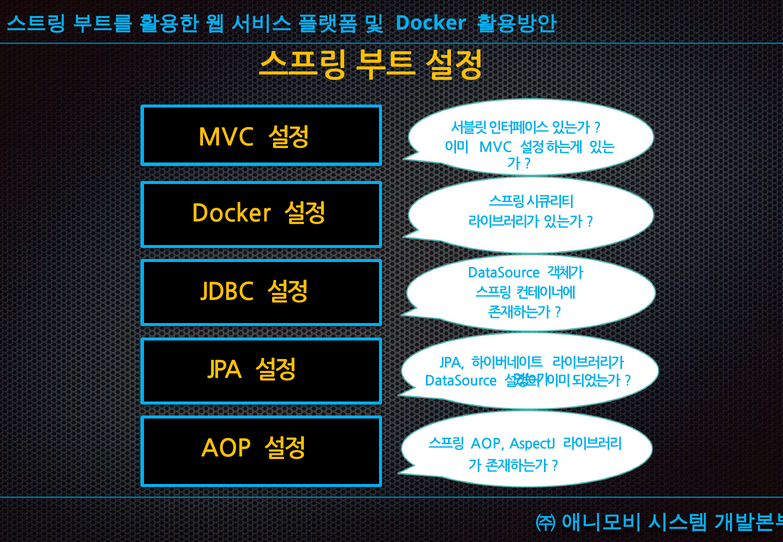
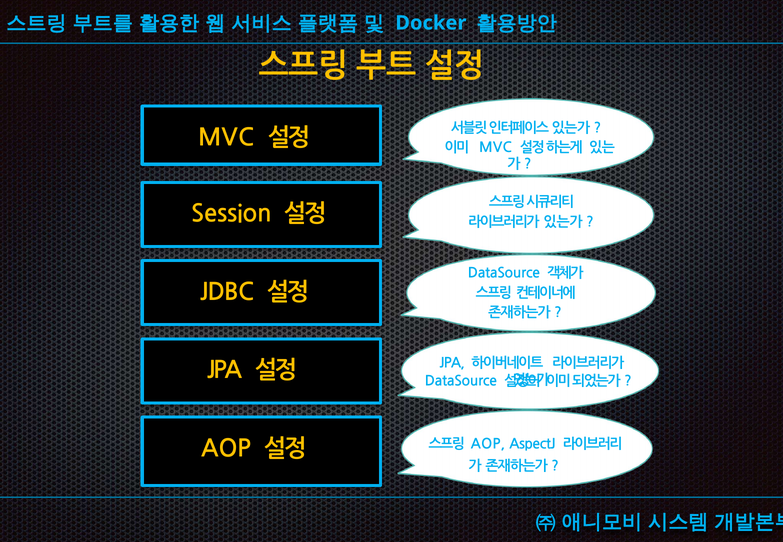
Docker at (231, 214): Docker -> Session
